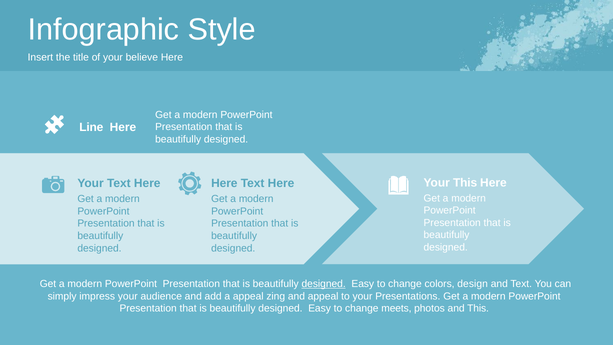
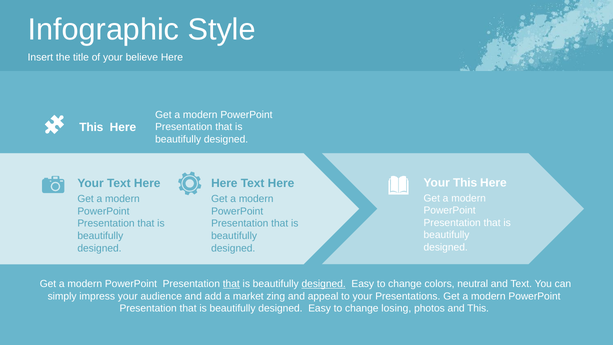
Line at (91, 127): Line -> This
that at (231, 284) underline: none -> present
design: design -> neutral
a appeal: appeal -> market
meets: meets -> losing
